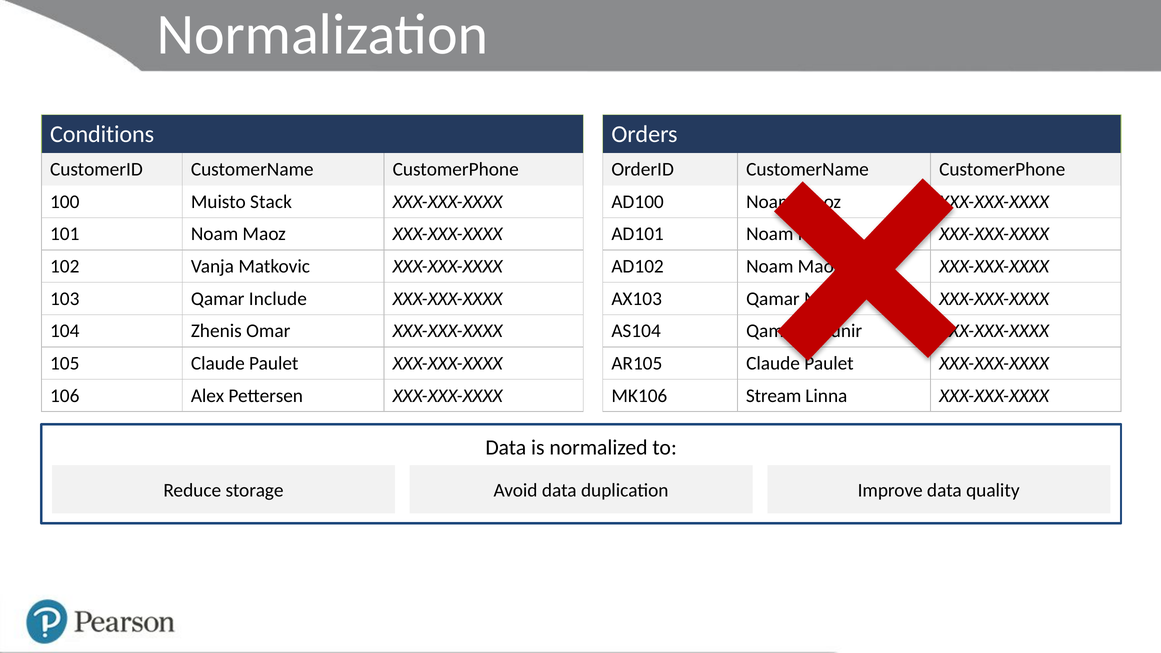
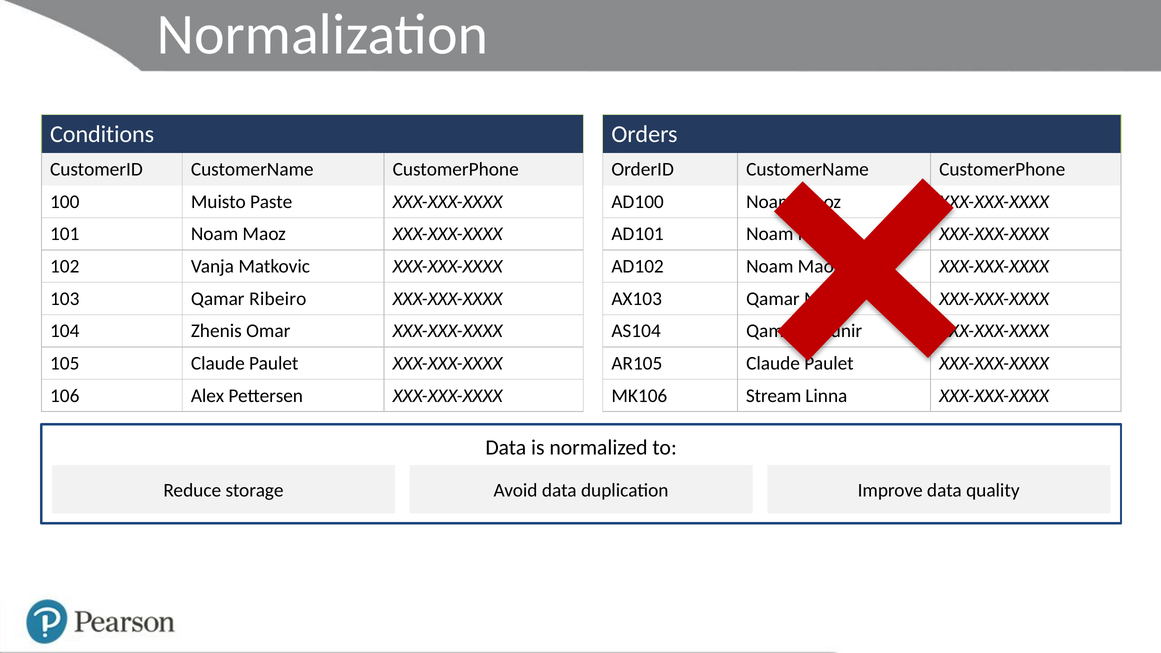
Stack: Stack -> Paste
Include: Include -> Ribeiro
